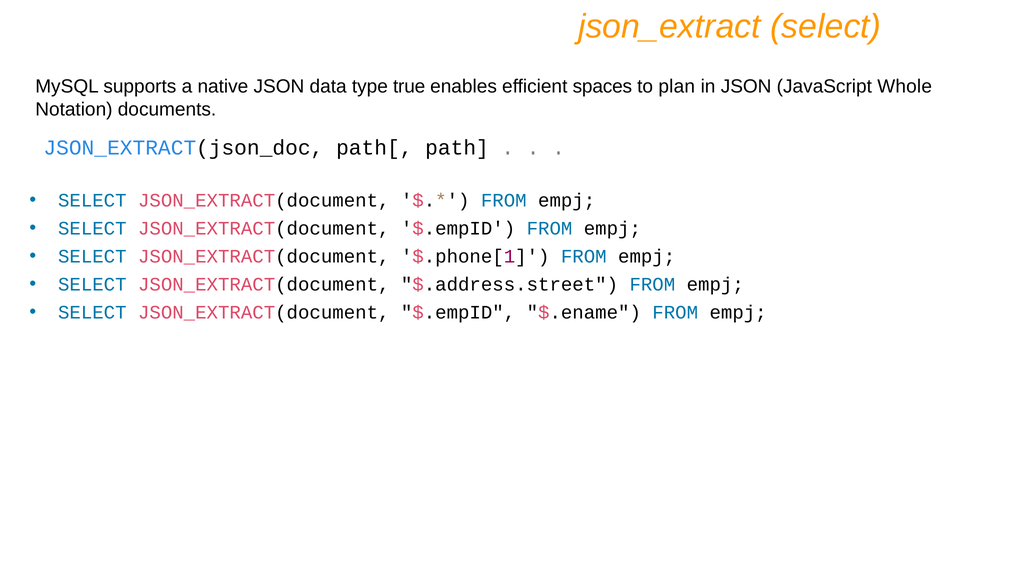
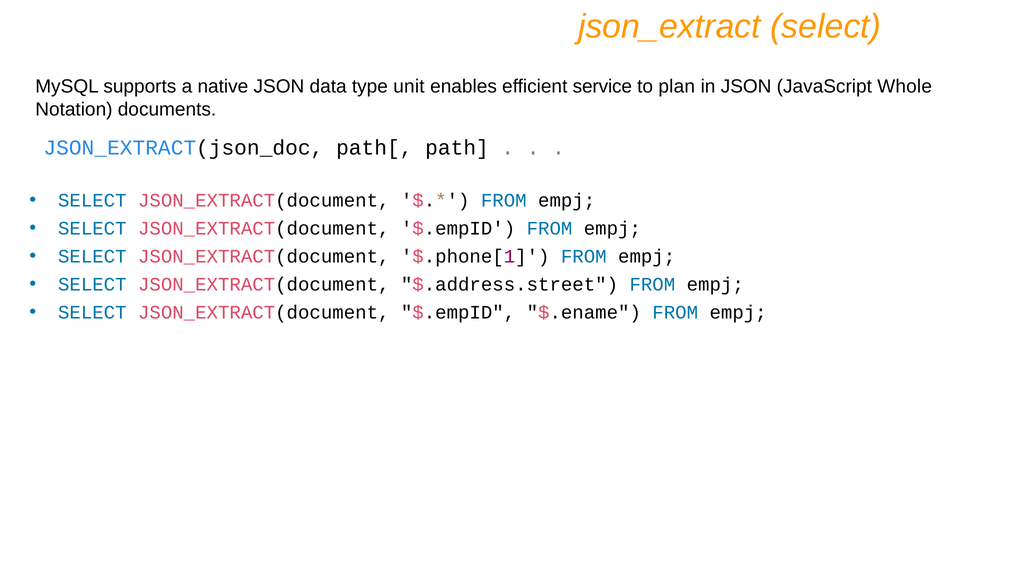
true: true -> unit
spaces: spaces -> service
